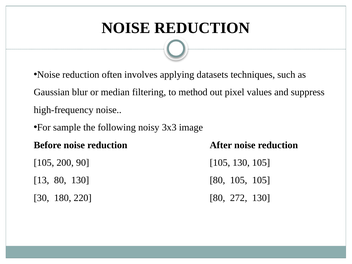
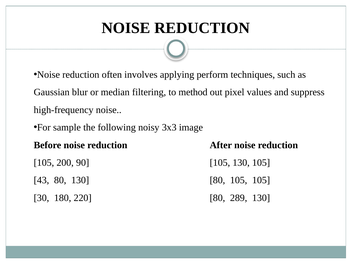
datasets: datasets -> perform
13: 13 -> 43
272: 272 -> 289
